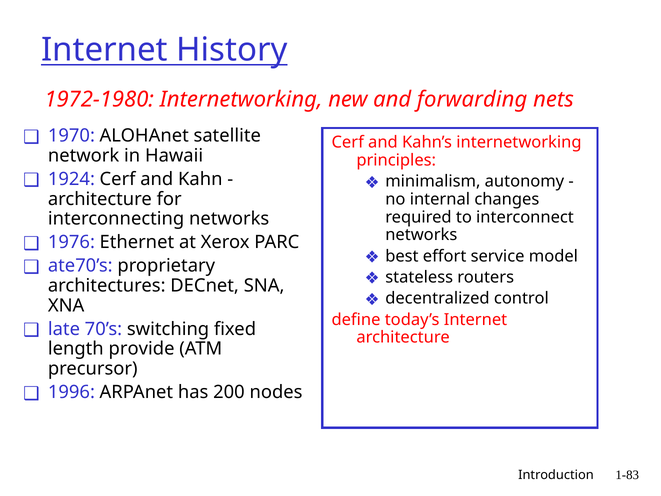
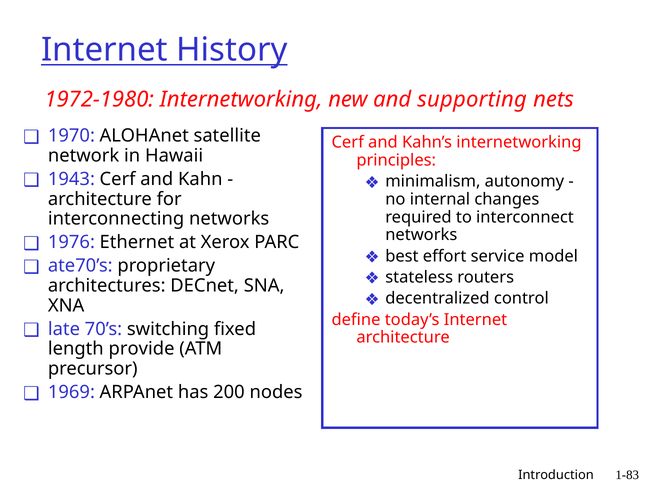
forwarding: forwarding -> supporting
1924: 1924 -> 1943
1996: 1996 -> 1969
